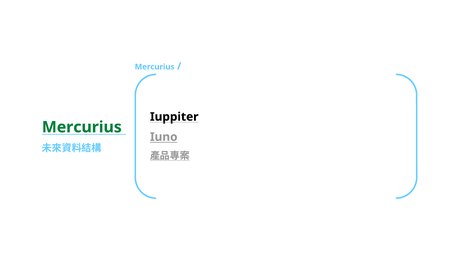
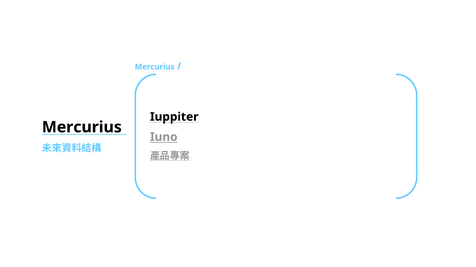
Mercurius at (82, 127) colour: green -> black
